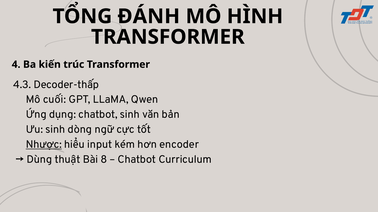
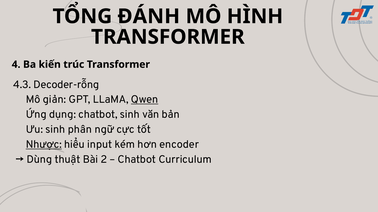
Decoder-thấp: Decoder-thấp -> Decoder-rỗng
cuối: cuối -> giản
Qwen underline: none -> present
dòng: dòng -> phân
8: 8 -> 2
